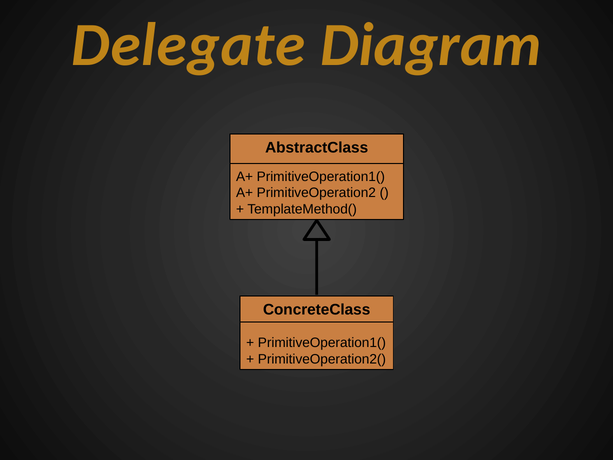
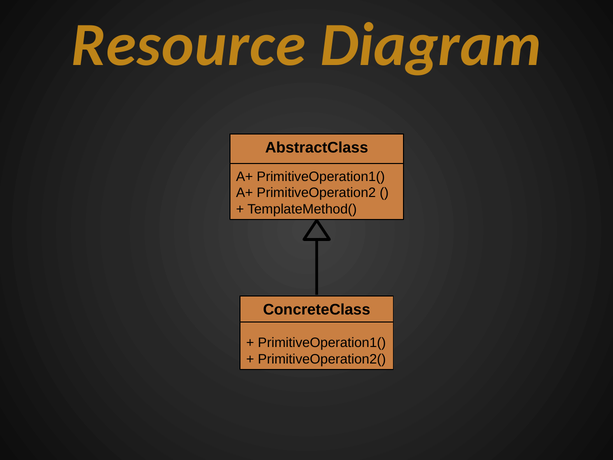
Delegate: Delegate -> Resource
